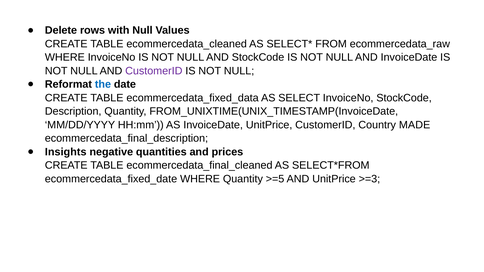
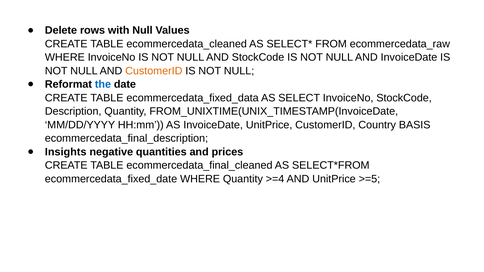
CustomerID at (154, 71) colour: purple -> orange
MADE: MADE -> BASIS
>=5: >=5 -> >=4
>=3: >=3 -> >=5
